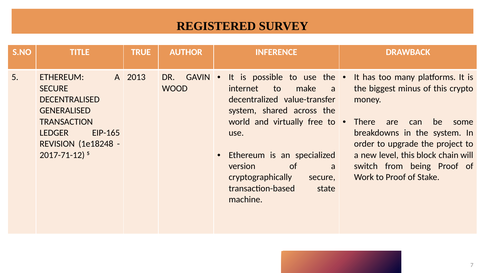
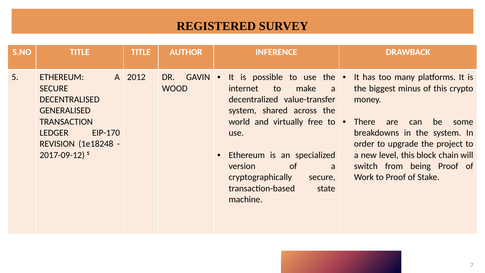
TITLE TRUE: TRUE -> TITLE
2013: 2013 -> 2012
EIP-165: EIP-165 -> EIP-170
2017-71-12: 2017-71-12 -> 2017-09-12
